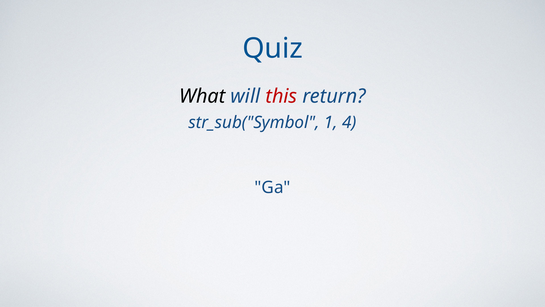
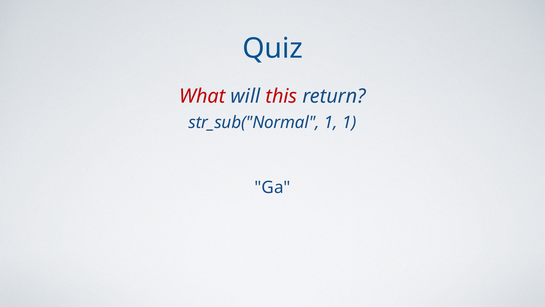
What colour: black -> red
str_sub("Symbol: str_sub("Symbol -> str_sub("Normal
1 4: 4 -> 1
